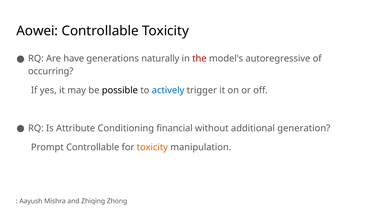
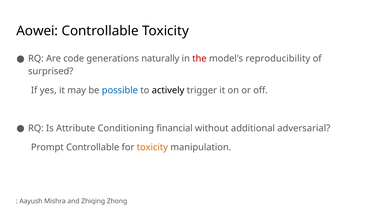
have: have -> code
autoregressive: autoregressive -> reproducibility
occurring: occurring -> surprised
possible colour: black -> blue
actively colour: blue -> black
generation: generation -> adversarial
